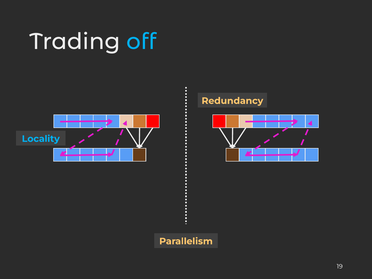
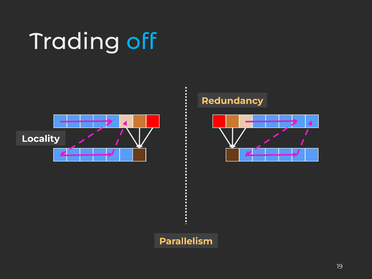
Locality colour: light blue -> white
